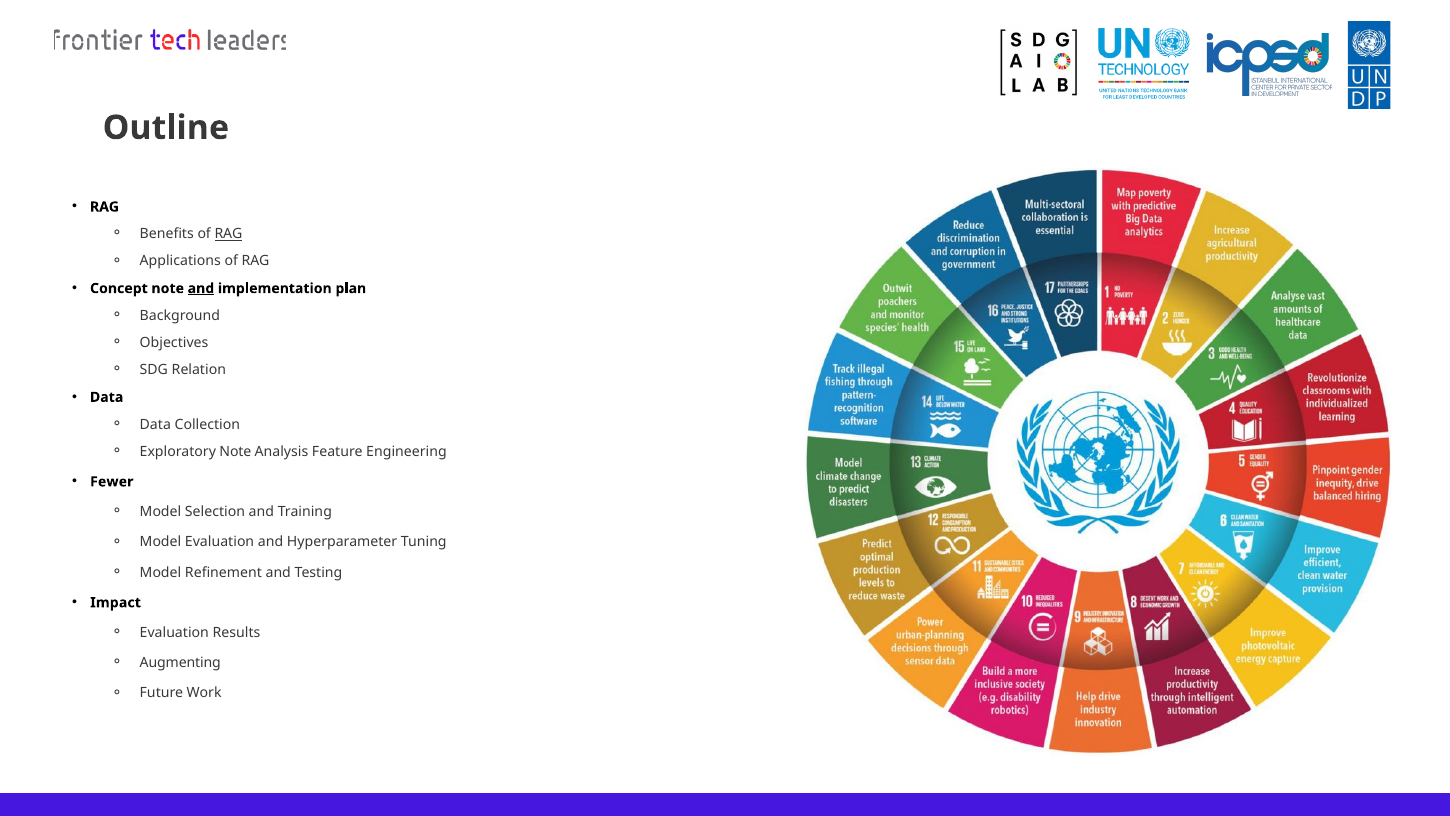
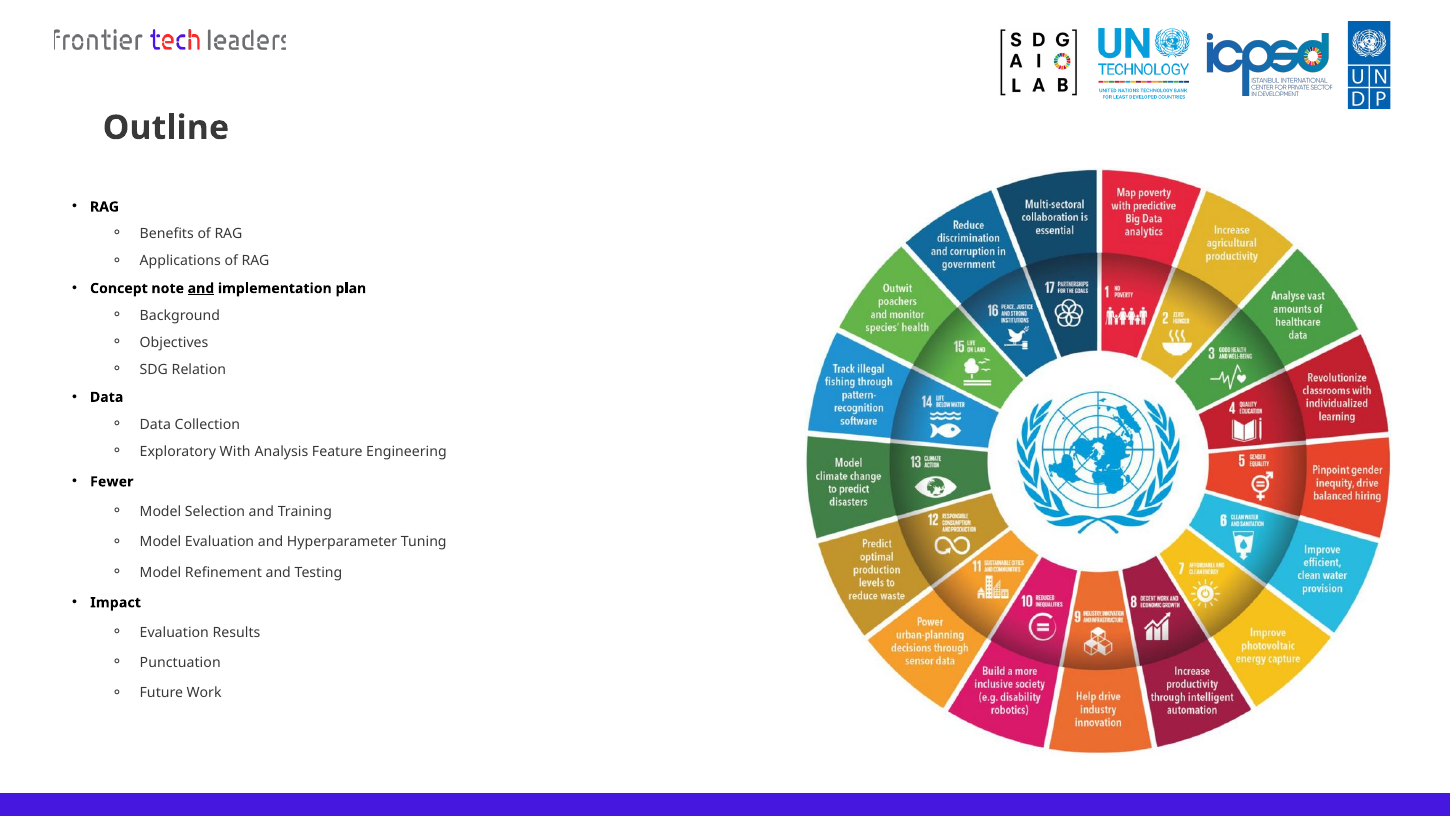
RAG at (229, 234) underline: present -> none
Exploratory Note: Note -> With
Augmenting: Augmenting -> Punctuation
